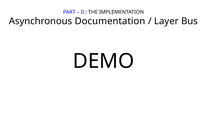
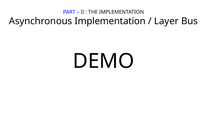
Asynchronous Documentation: Documentation -> Implementation
